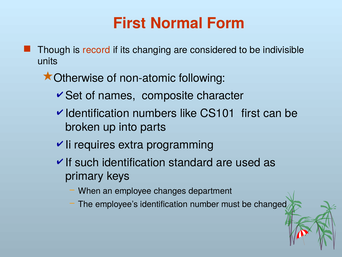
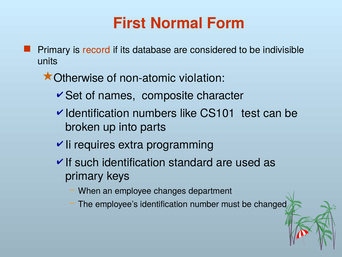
Though at (54, 50): Though -> Primary
changing: changing -> database
following: following -> violation
CS101 first: first -> test
